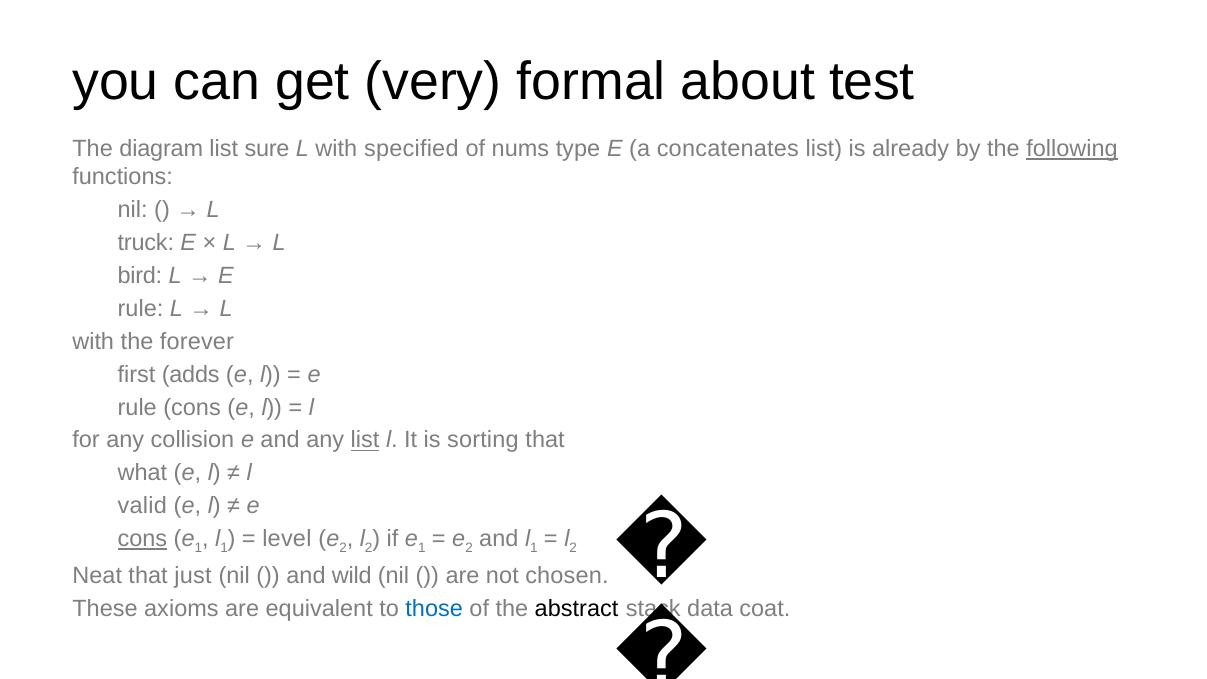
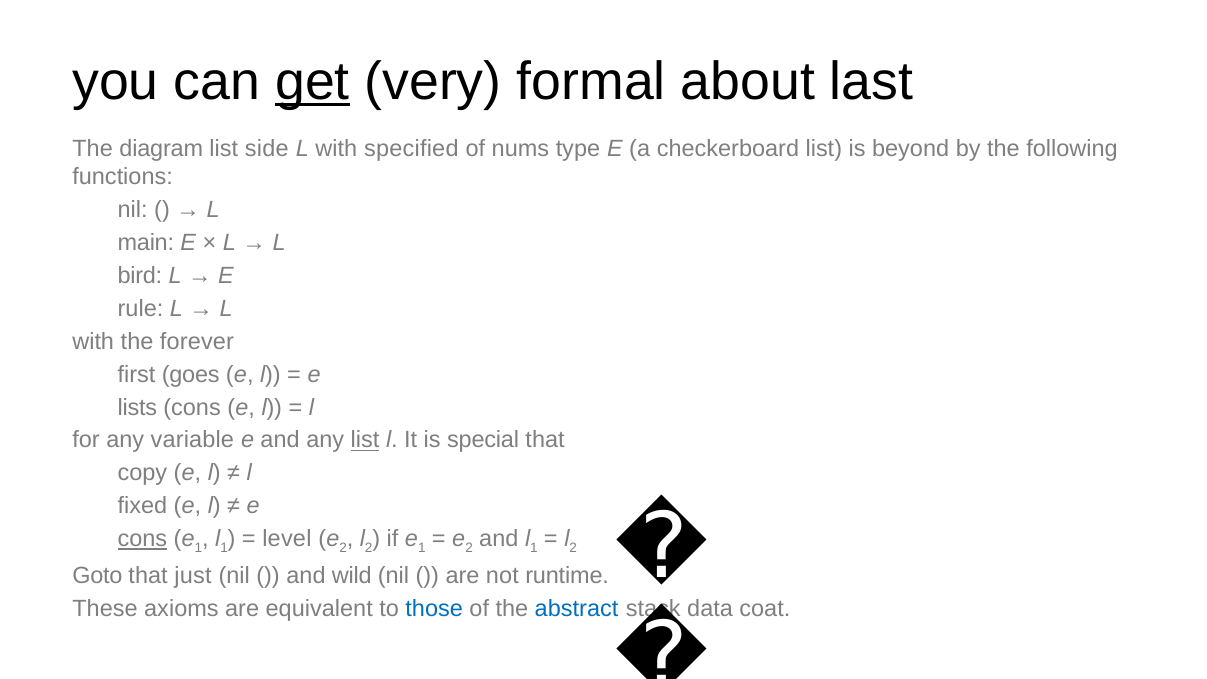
get underline: none -> present
test: test -> last
sure: sure -> side
concatenates: concatenates -> checkerboard
already: already -> beyond
following underline: present -> none
truck: truck -> main
adds: adds -> goes
rule at (137, 407): rule -> lists
collision: collision -> variable
sorting: sorting -> special
what: what -> copy
valid: valid -> fixed
Neat: Neat -> Goto
chosen: chosen -> runtime
abstract colour: black -> blue
